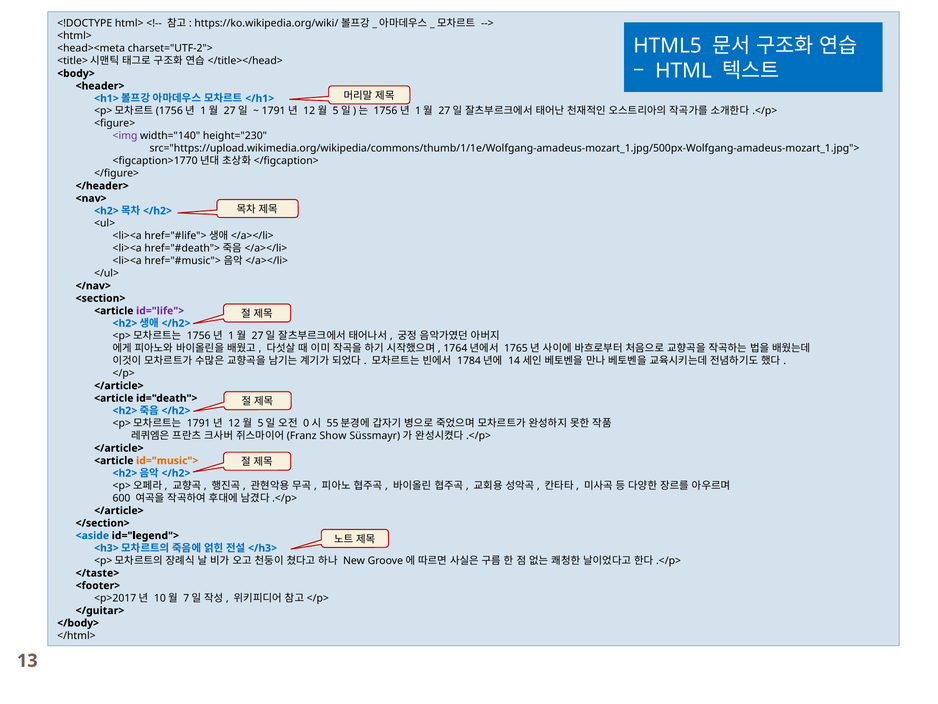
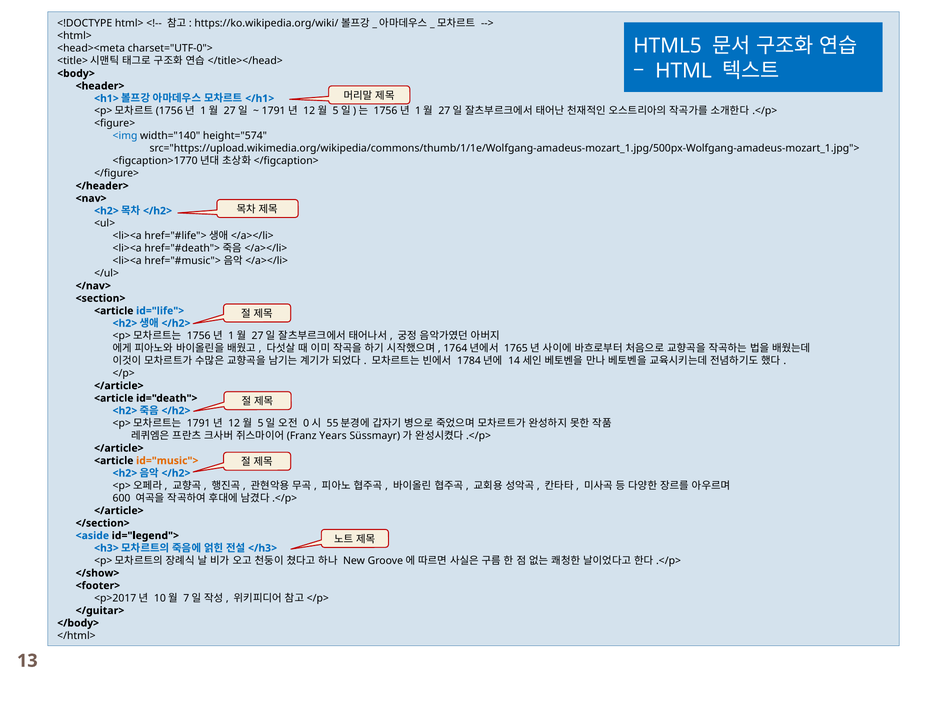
charset="UTF-2">: charset="UTF-2"> -> charset="UTF-0">
<img colour: purple -> blue
height="230: height="230 -> height="574
id="life"> colour: purple -> blue
Show: Show -> Years
</taste>: </taste> -> </show>
